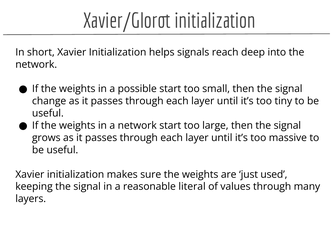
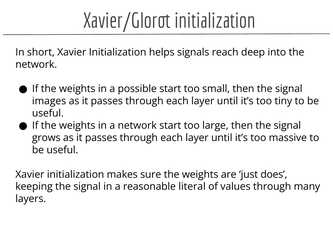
change: change -> images
used: used -> does
